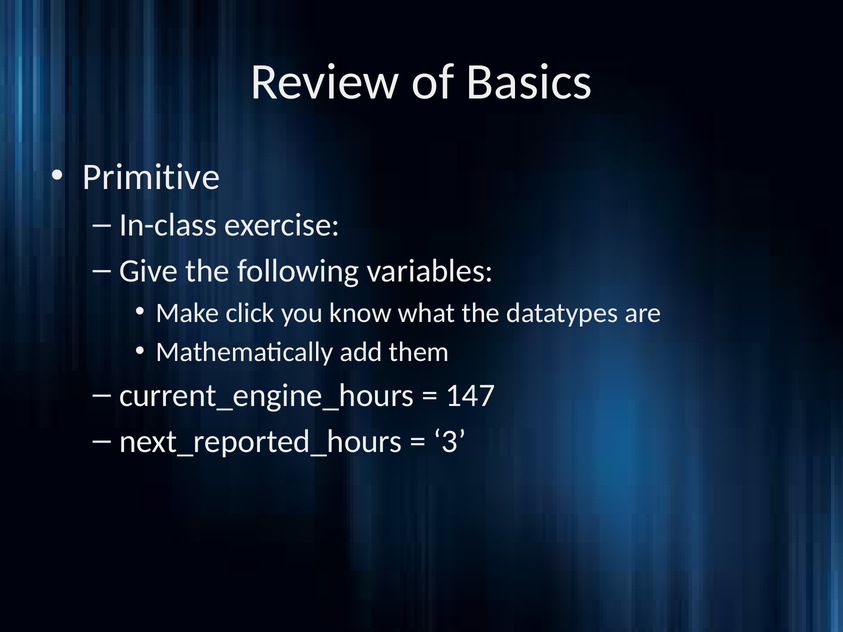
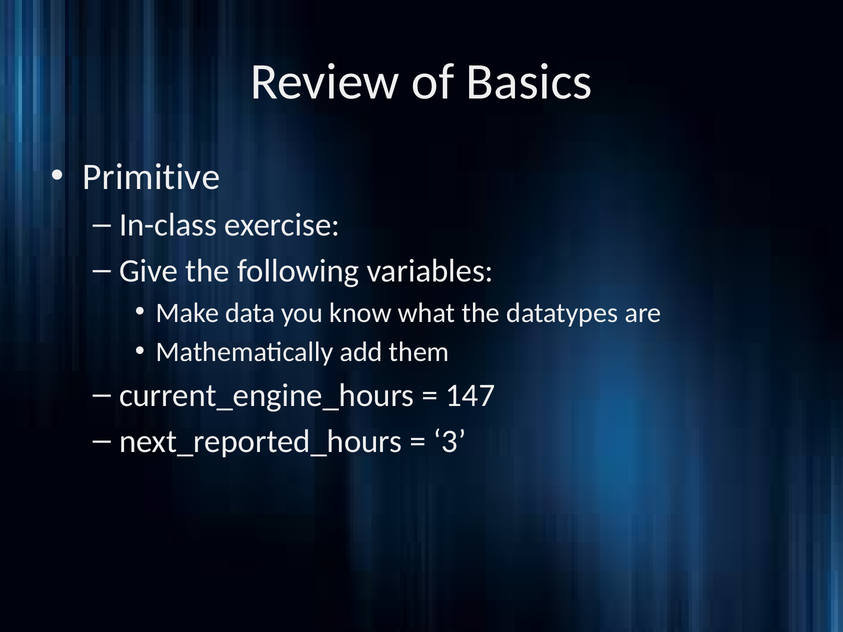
click: click -> data
